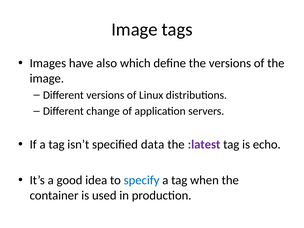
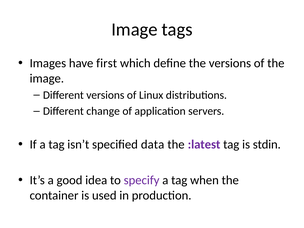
also: also -> first
echo: echo -> stdin
specify colour: blue -> purple
